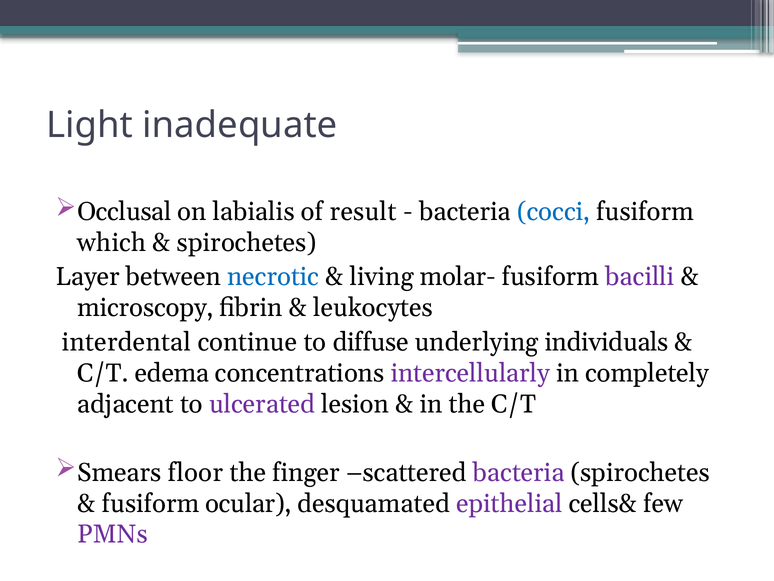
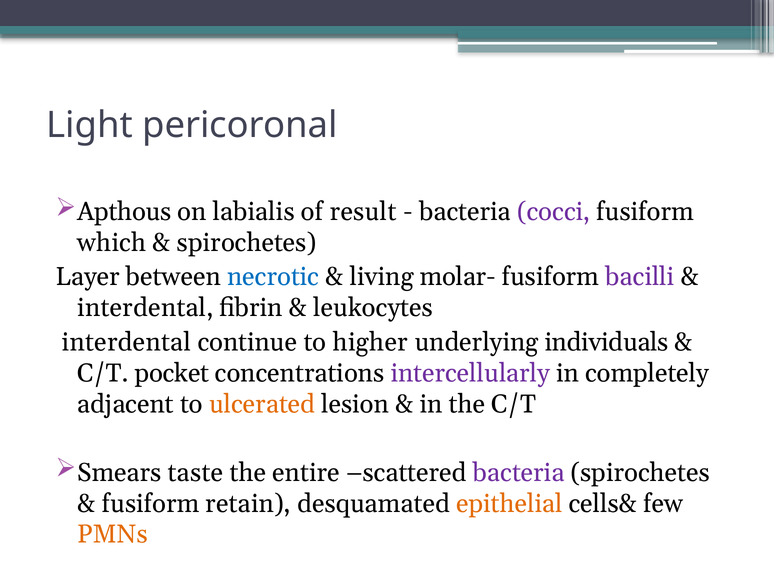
inadequate: inadequate -> pericoronal
Occlusal: Occlusal -> Apthous
cocci colour: blue -> purple
microscopy at (146, 308): microscopy -> interdental
diffuse: diffuse -> higher
edema: edema -> pocket
ulcerated colour: purple -> orange
floor: floor -> taste
finger: finger -> entire
ocular: ocular -> retain
epithelial colour: purple -> orange
PMNs colour: purple -> orange
